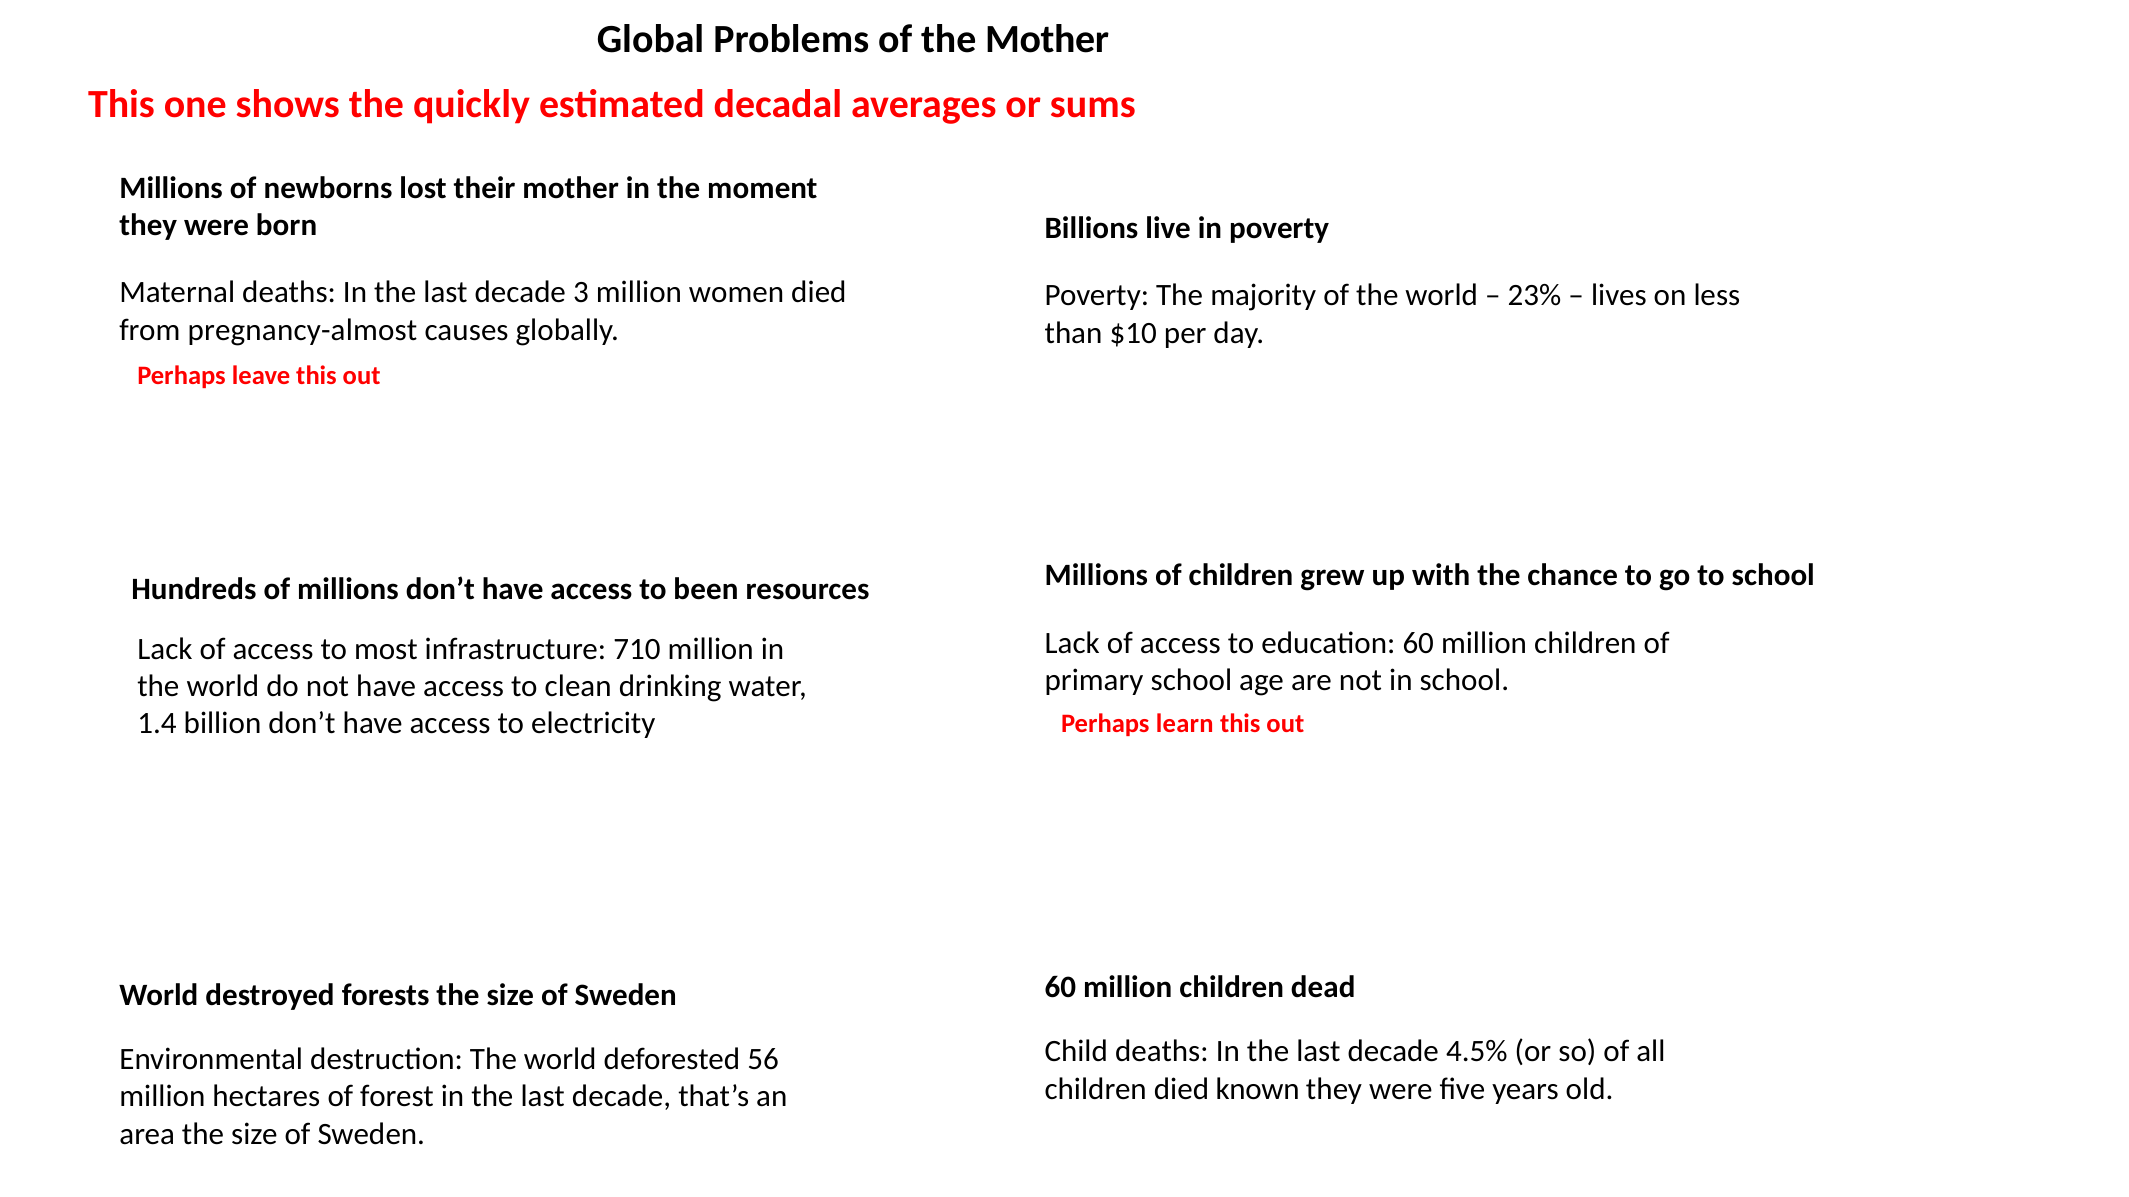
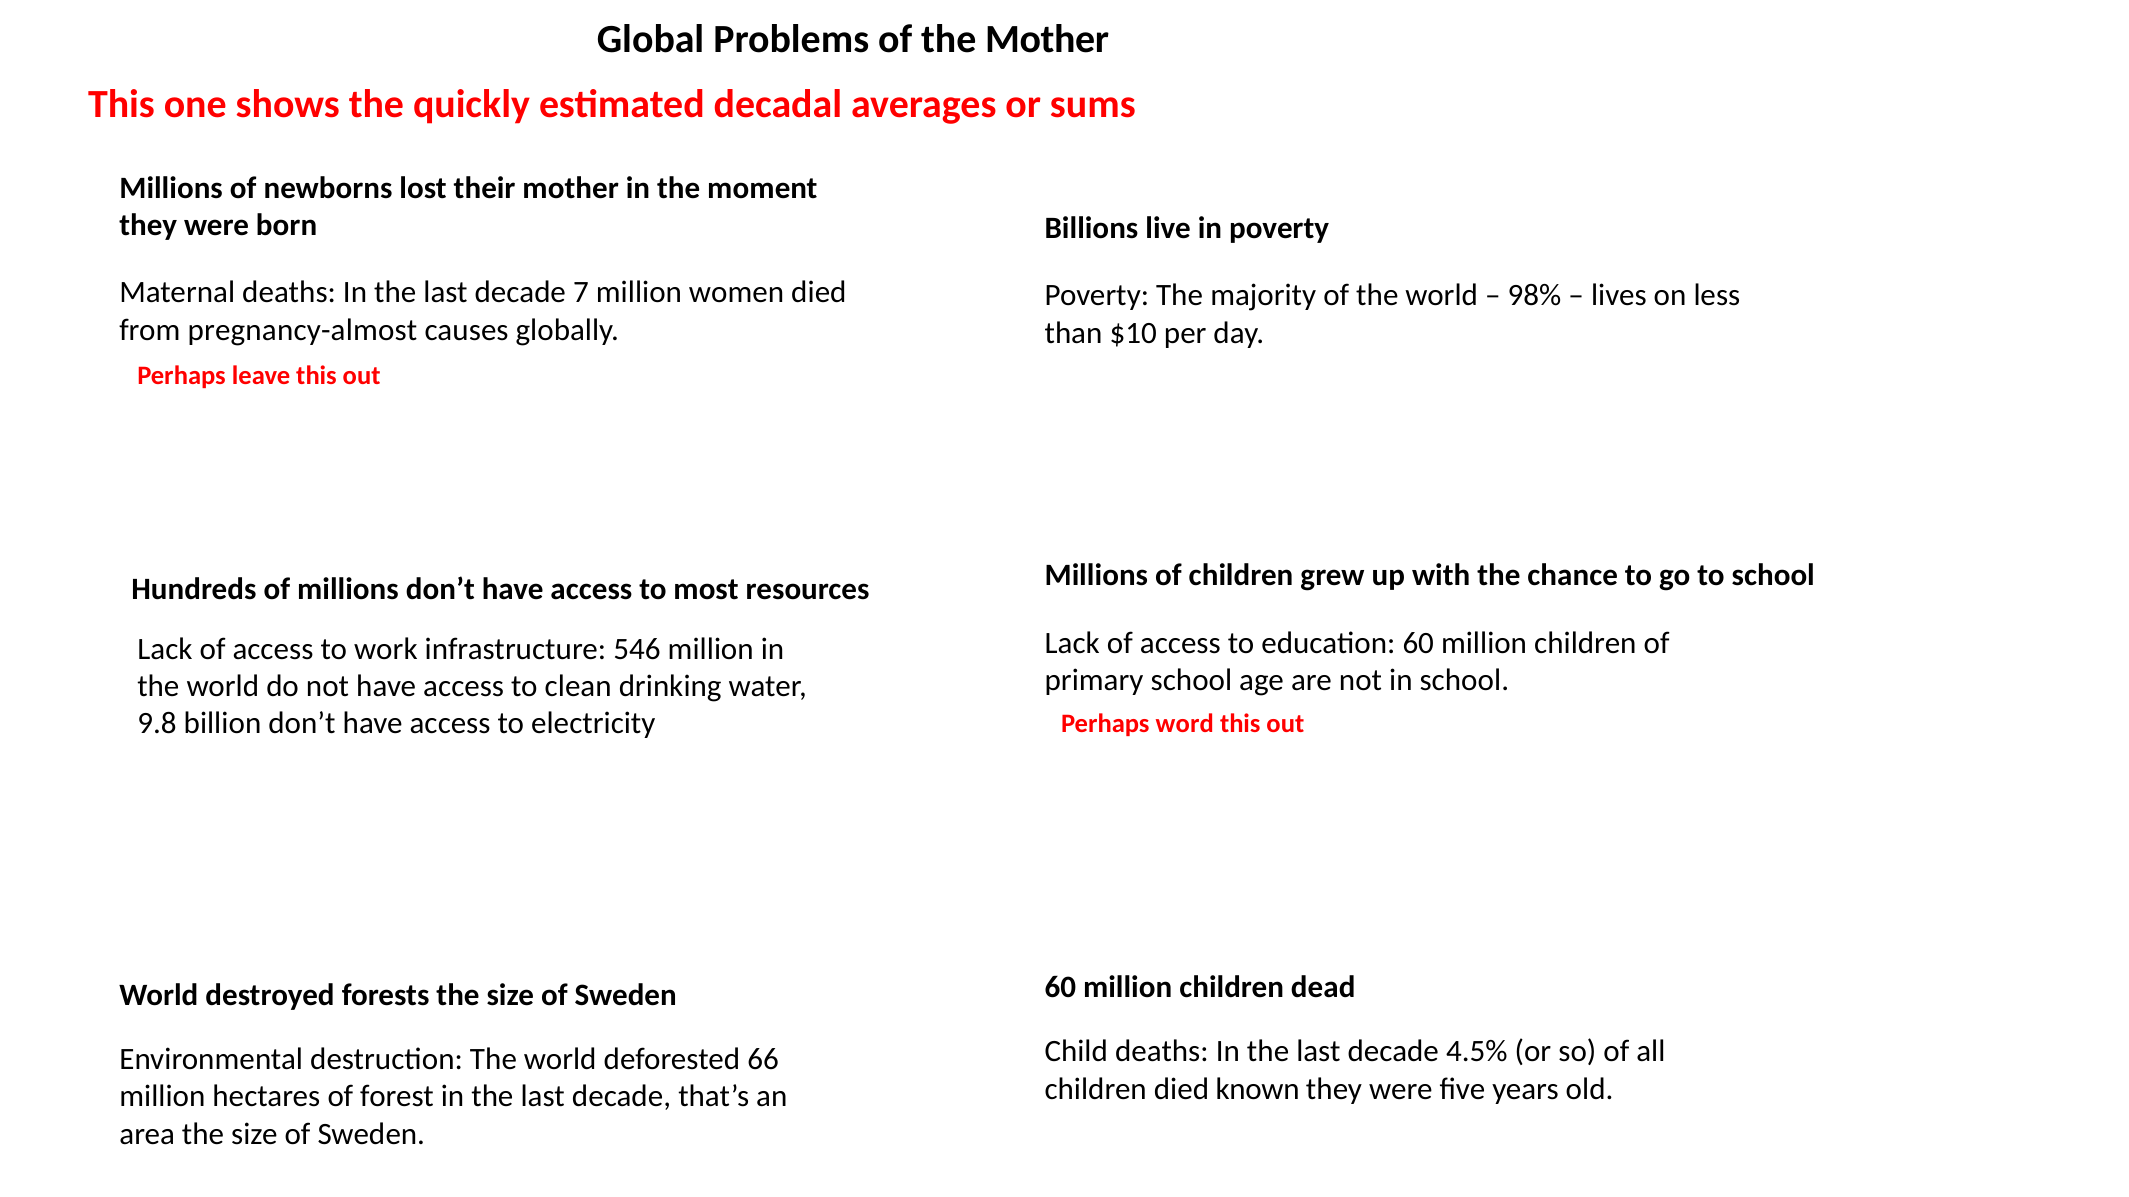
3: 3 -> 7
23%: 23% -> 98%
been: been -> most
most: most -> work
710: 710 -> 546
1.4: 1.4 -> 9.8
learn: learn -> word
56: 56 -> 66
